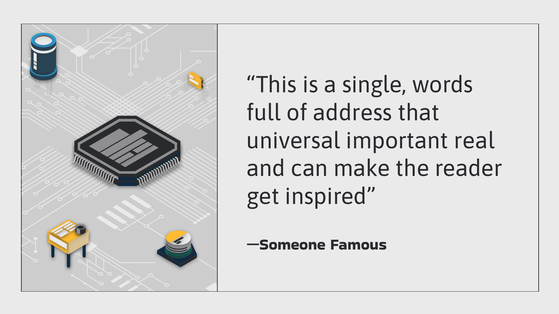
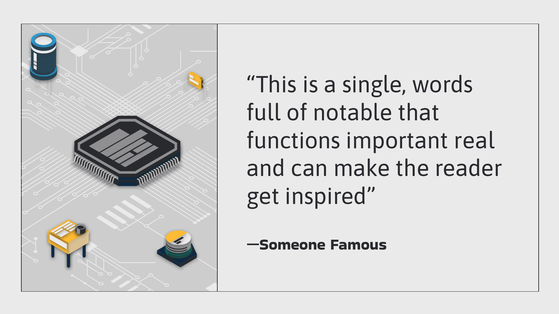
address: address -> notable
universal: universal -> functions
